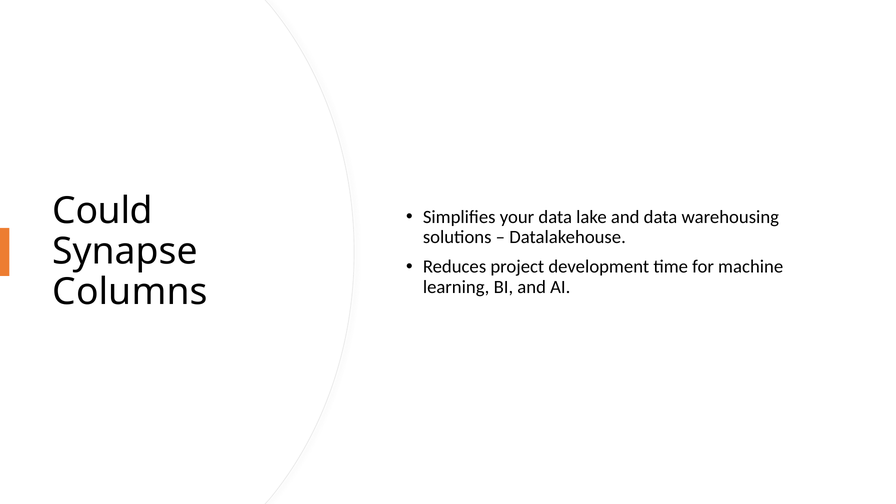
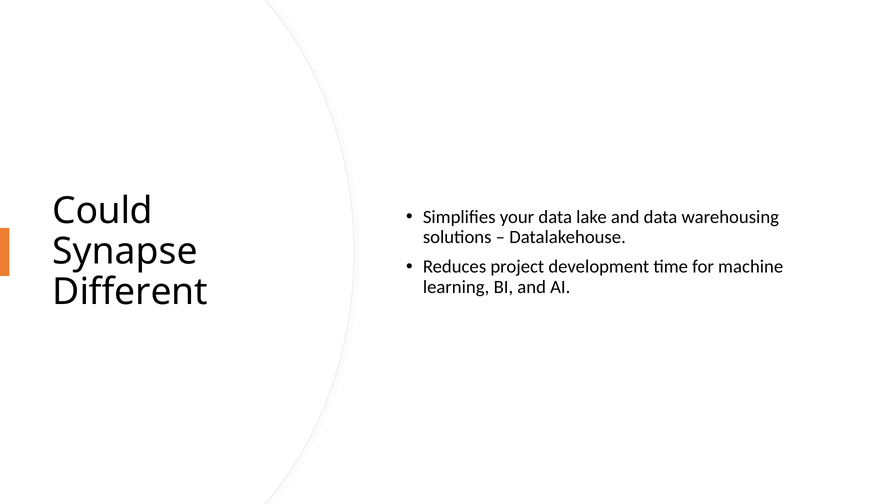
Columns: Columns -> Different
